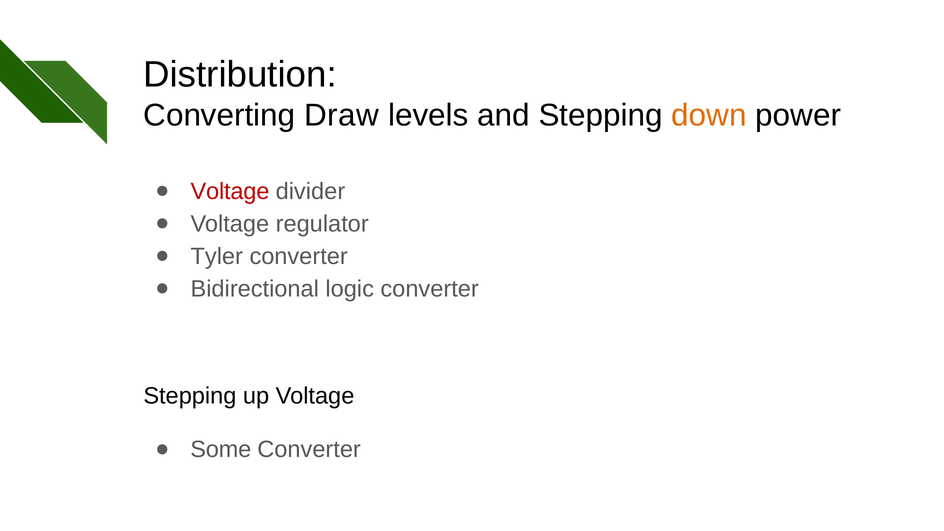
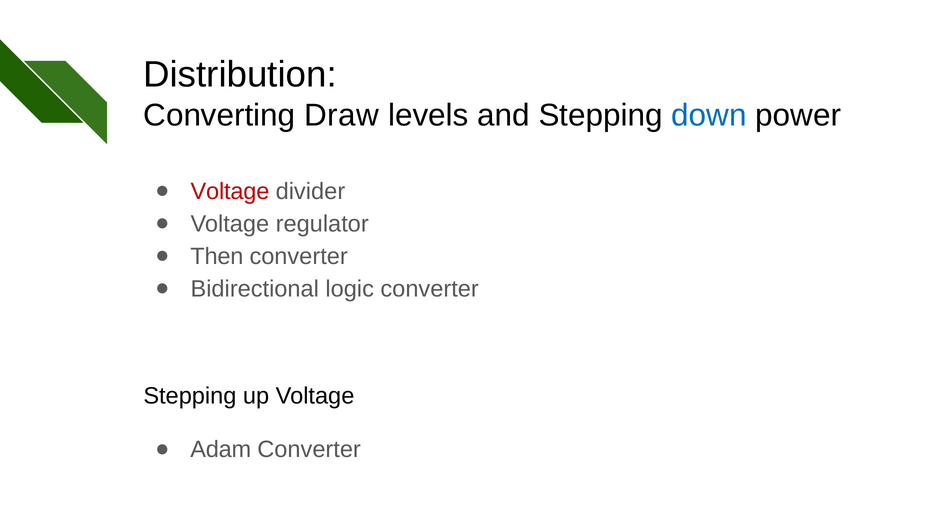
down colour: orange -> blue
Tyler: Tyler -> Then
Some: Some -> Adam
